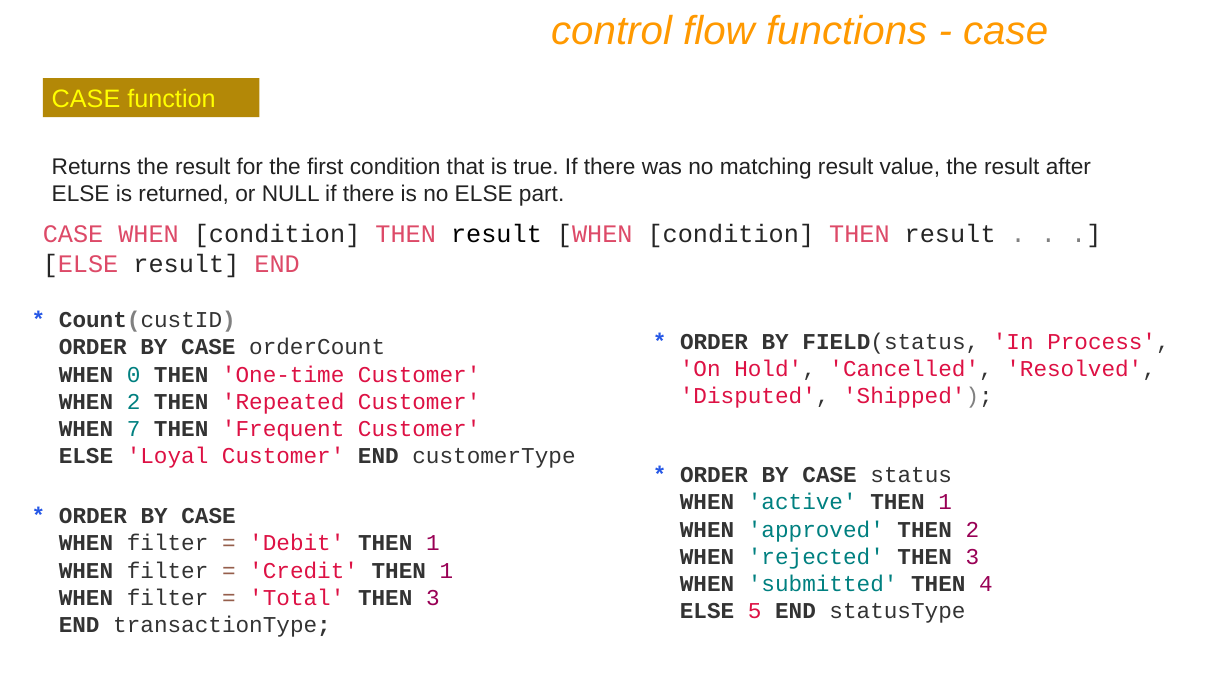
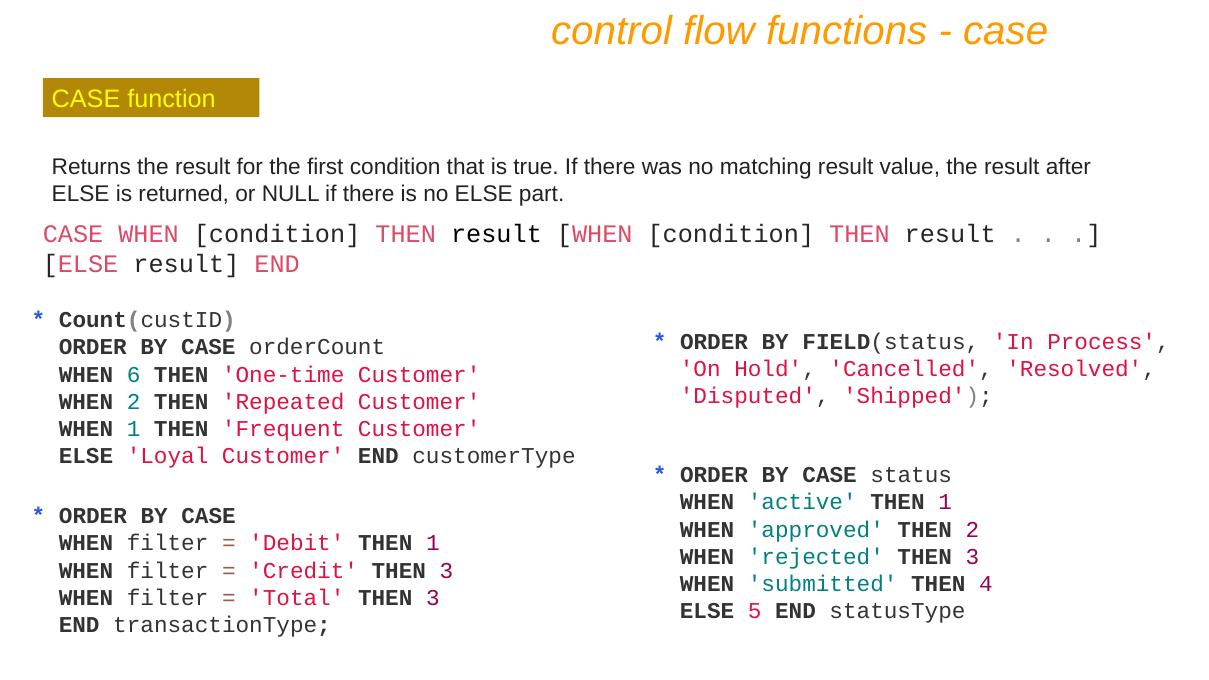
0: 0 -> 6
WHEN 7: 7 -> 1
Credit THEN 1: 1 -> 3
